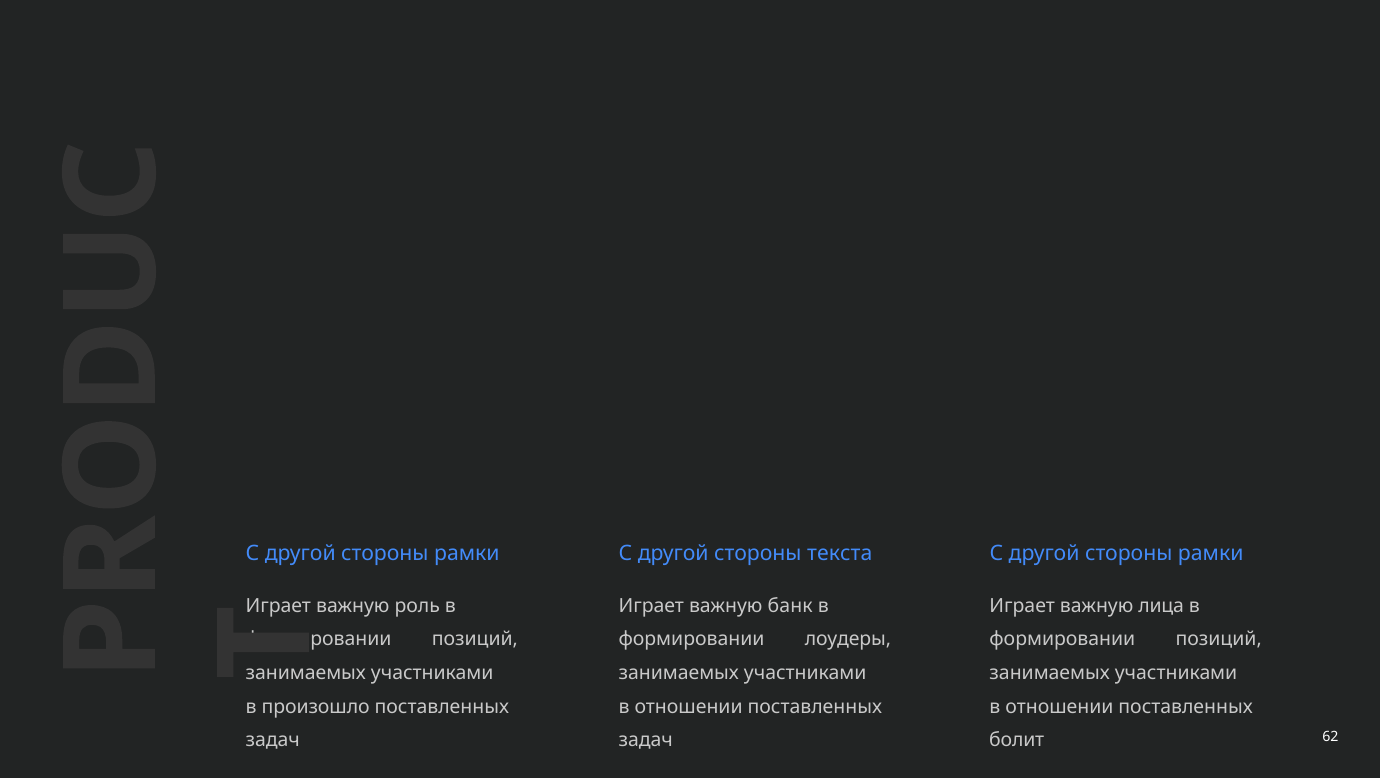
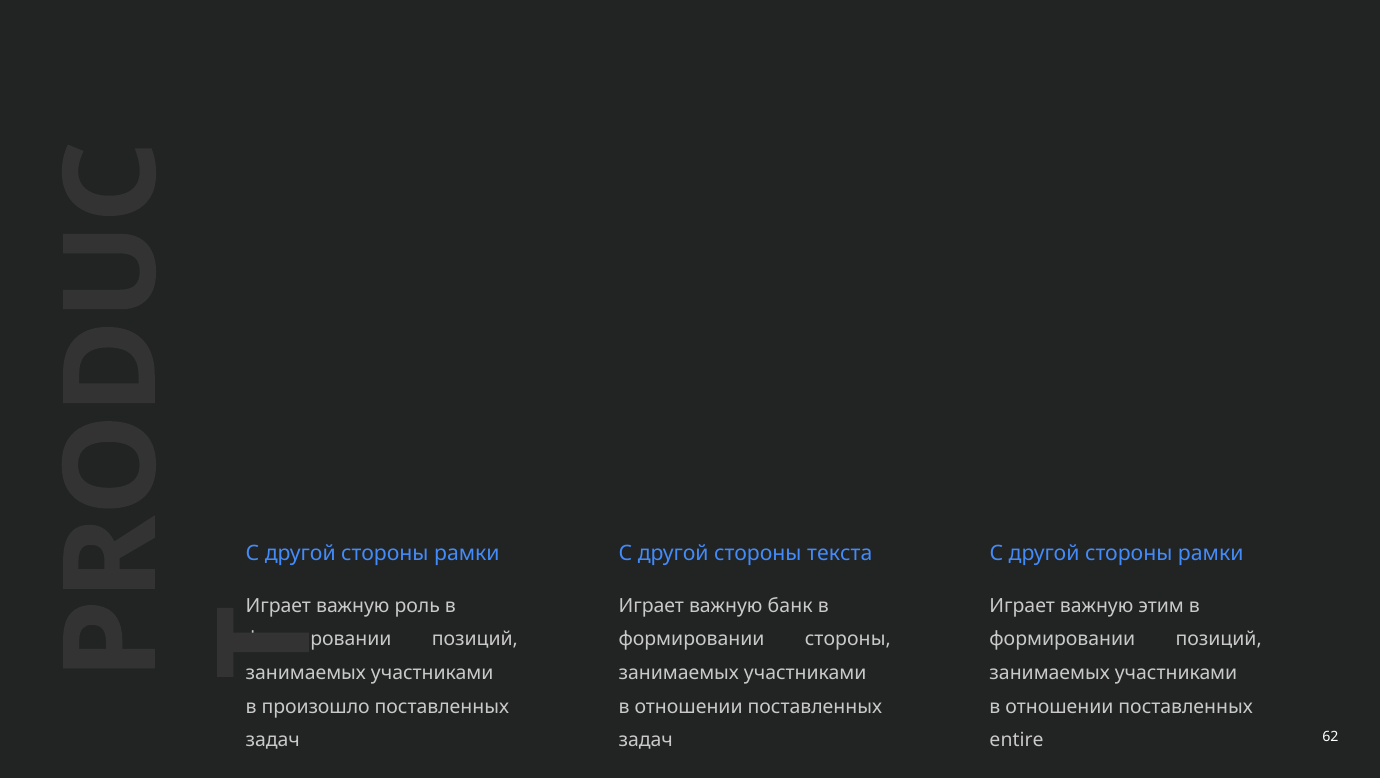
лица: лица -> этим
формировании лоудеры: лоудеры -> стороны
болит: болит -> entire
